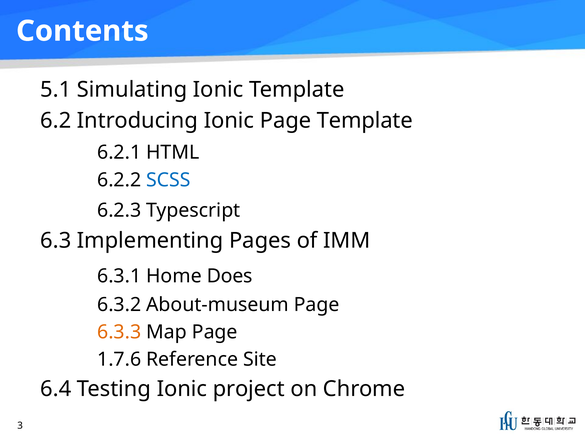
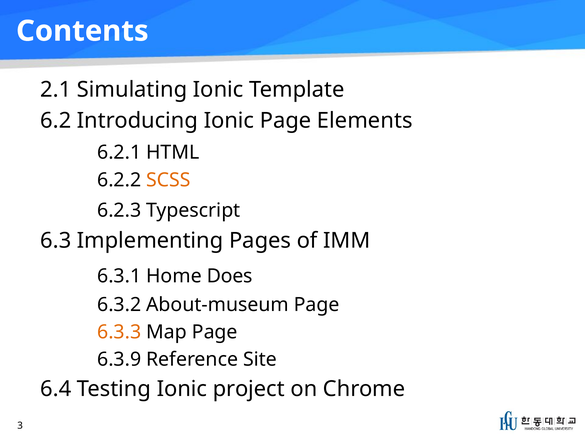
5.1: 5.1 -> 2.1
Page Template: Template -> Elements
SCSS colour: blue -> orange
1.7.6: 1.7.6 -> 6.3.9
